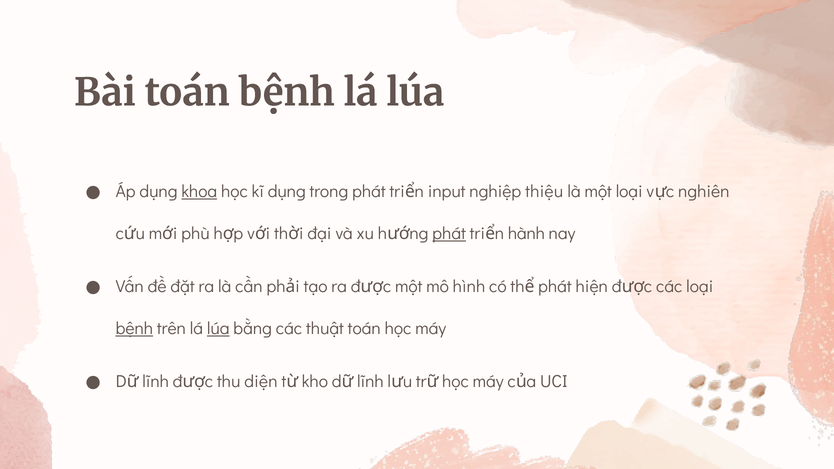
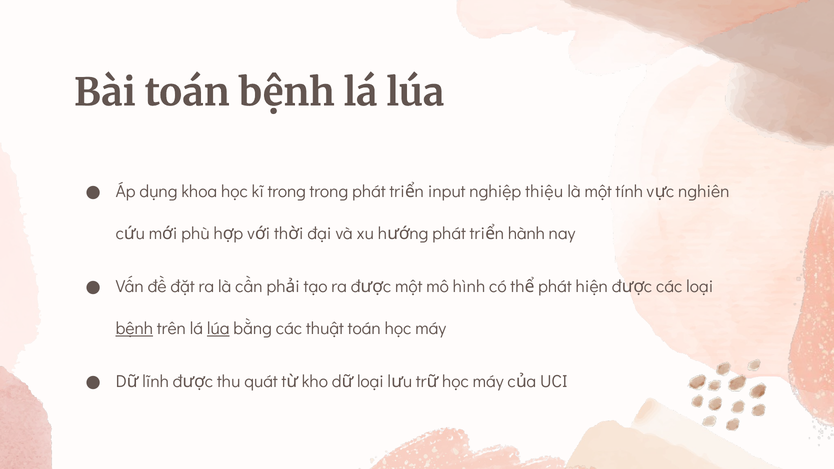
khoa underline: present -> none
kĩ dụng: dụng -> trong
một loại: loại -> tính
phát at (449, 234) underline: present -> none
diện: diện -> quát
lĩnh at (370, 382): lĩnh -> loại
